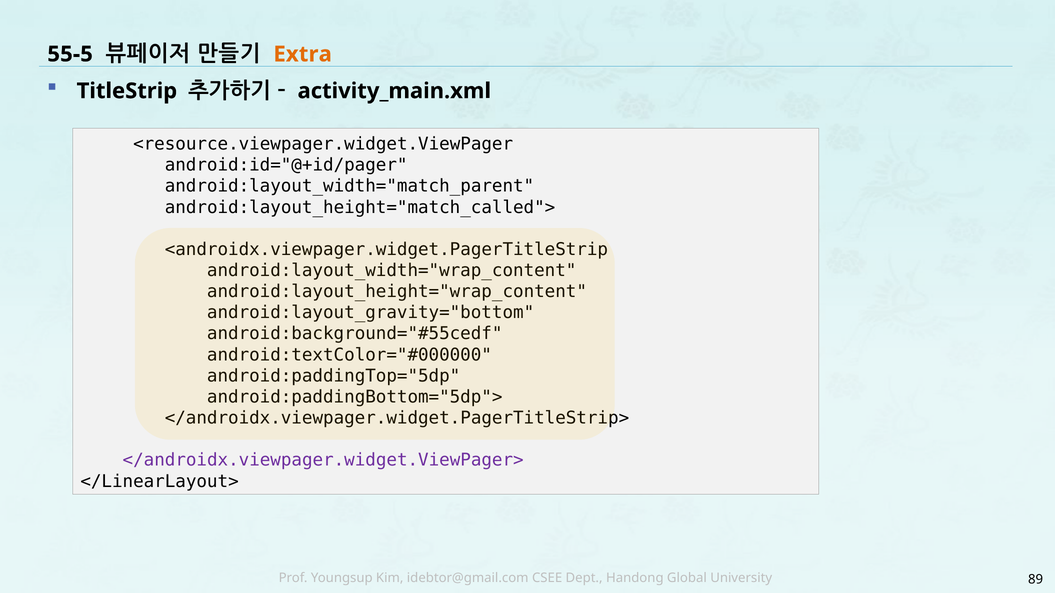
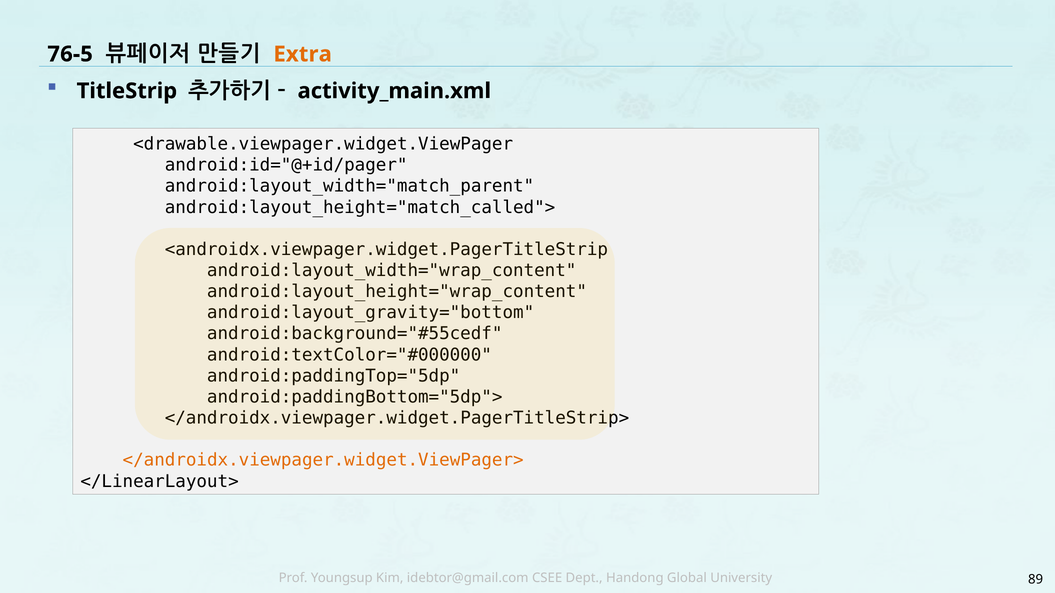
55-5: 55-5 -> 76-5
<resource.viewpager.widget.ViewPager: <resource.viewpager.widget.ViewPager -> <drawable.viewpager.widget.ViewPager
</androidx.viewpager.widget.ViewPager> colour: purple -> orange
